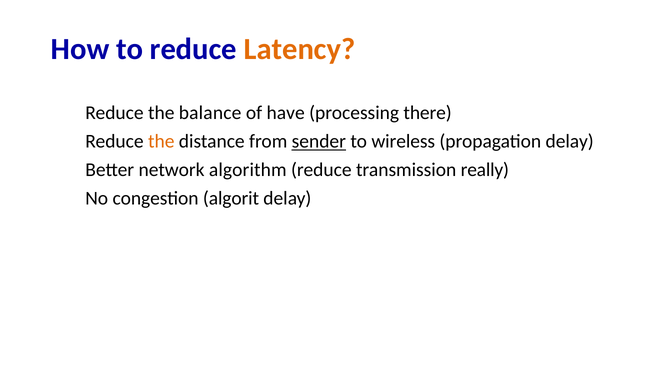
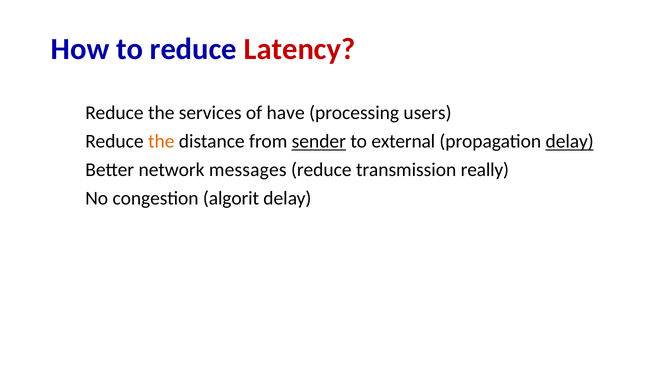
Latency colour: orange -> red
balance: balance -> services
there: there -> users
wireless: wireless -> external
delay at (570, 141) underline: none -> present
algorithm: algorithm -> messages
